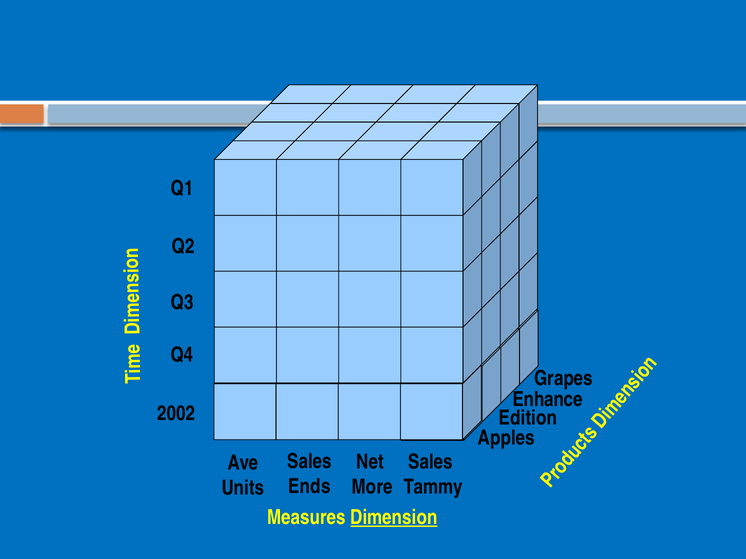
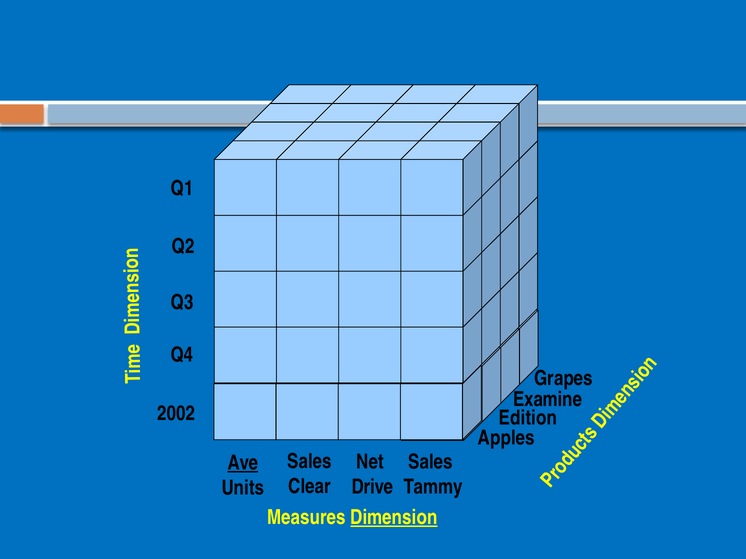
Enhance: Enhance -> Examine
Ave underline: none -> present
Ends: Ends -> Clear
More: More -> Drive
